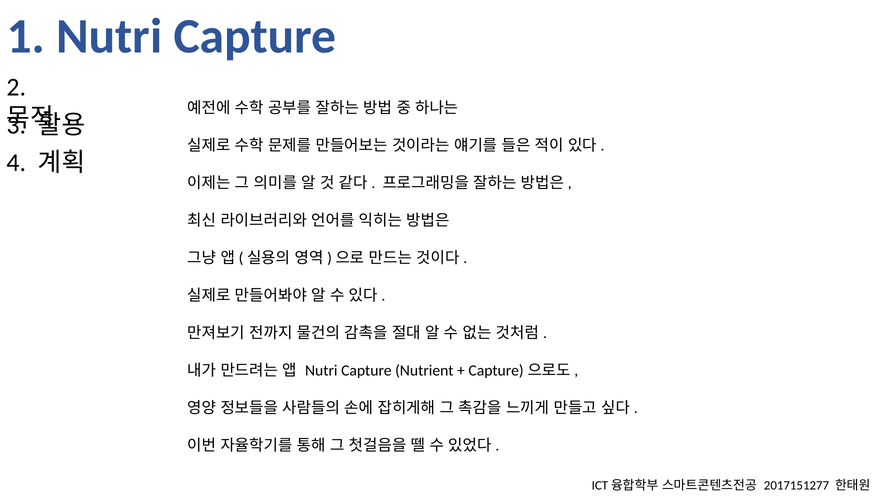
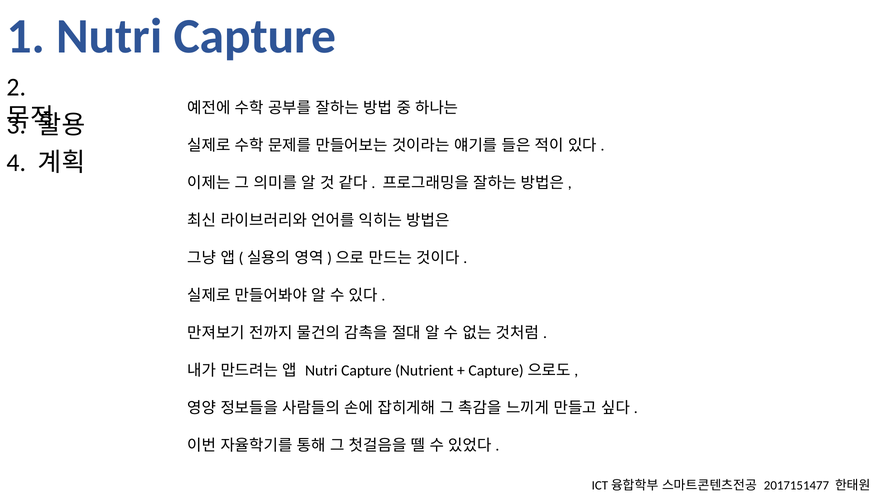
2017151277: 2017151277 -> 2017151477
